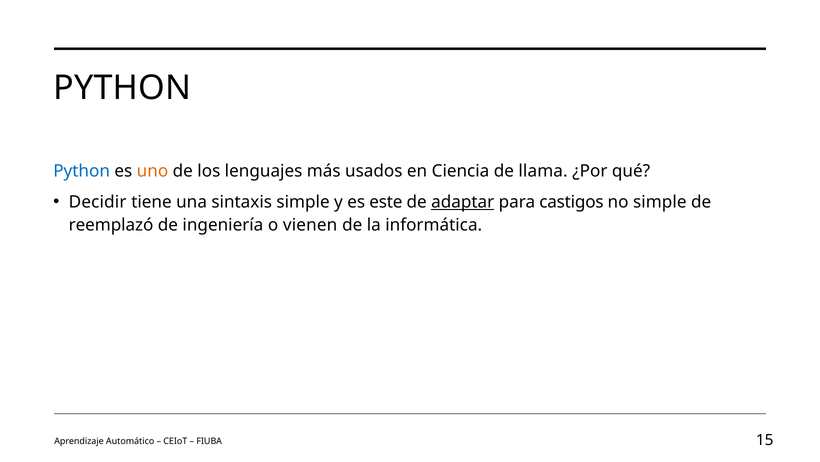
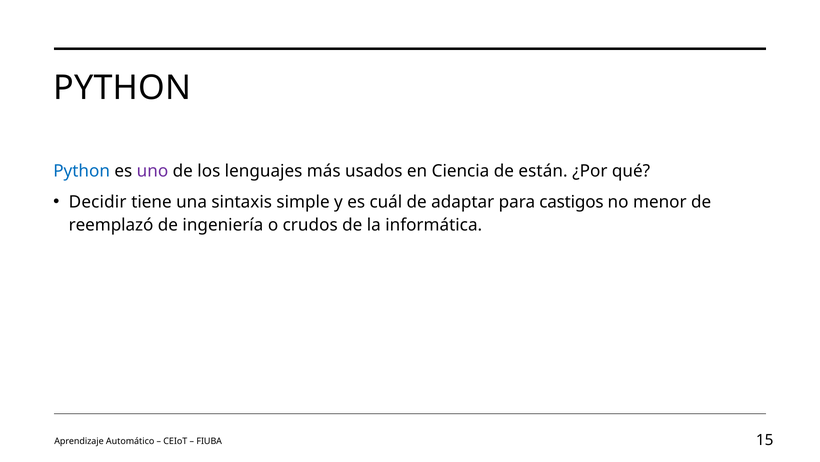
uno colour: orange -> purple
llama: llama -> están
este: este -> cuál
adaptar underline: present -> none
no simple: simple -> menor
vienen: vienen -> crudos
